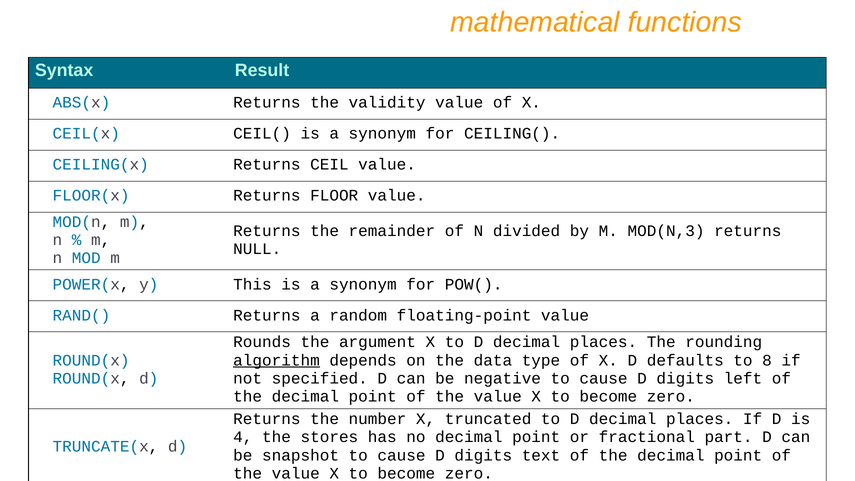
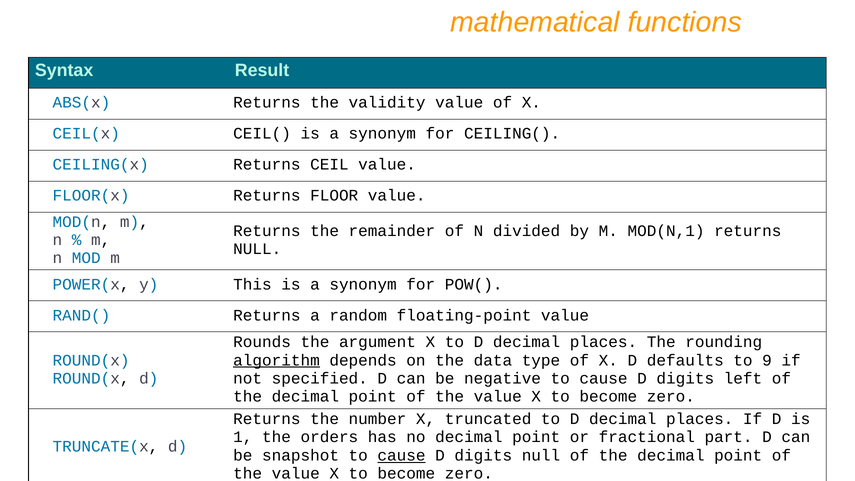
MOD(N,3: MOD(N,3 -> MOD(N,1
8: 8 -> 9
4: 4 -> 1
stores: stores -> orders
cause at (402, 455) underline: none -> present
digits text: text -> null
